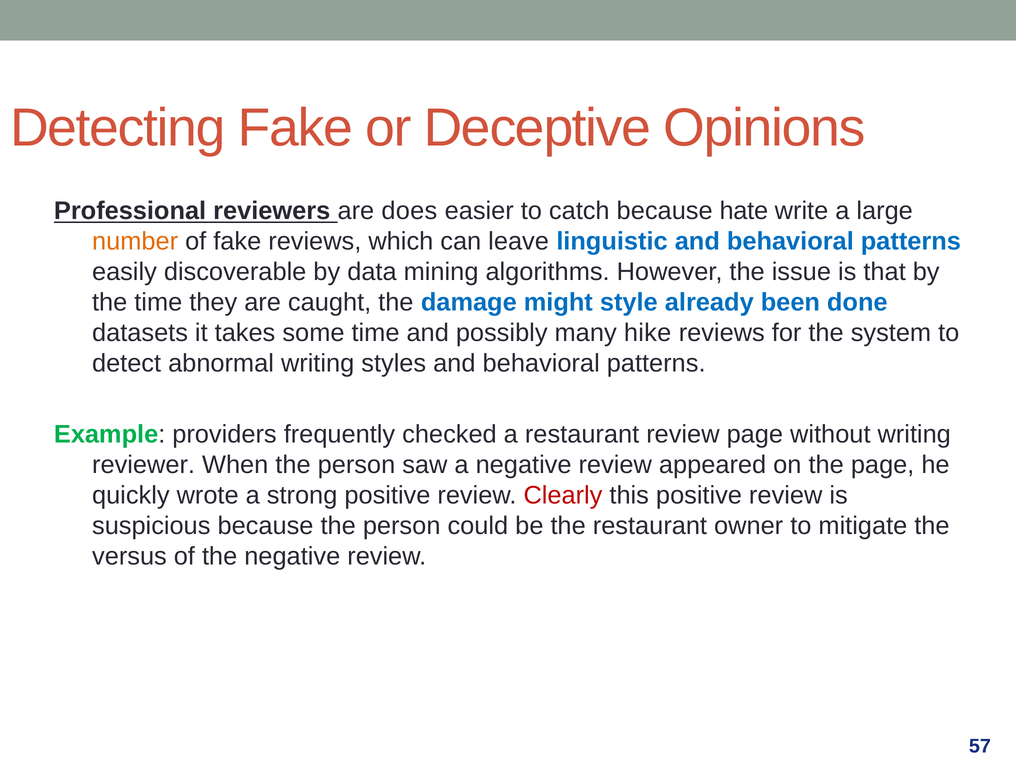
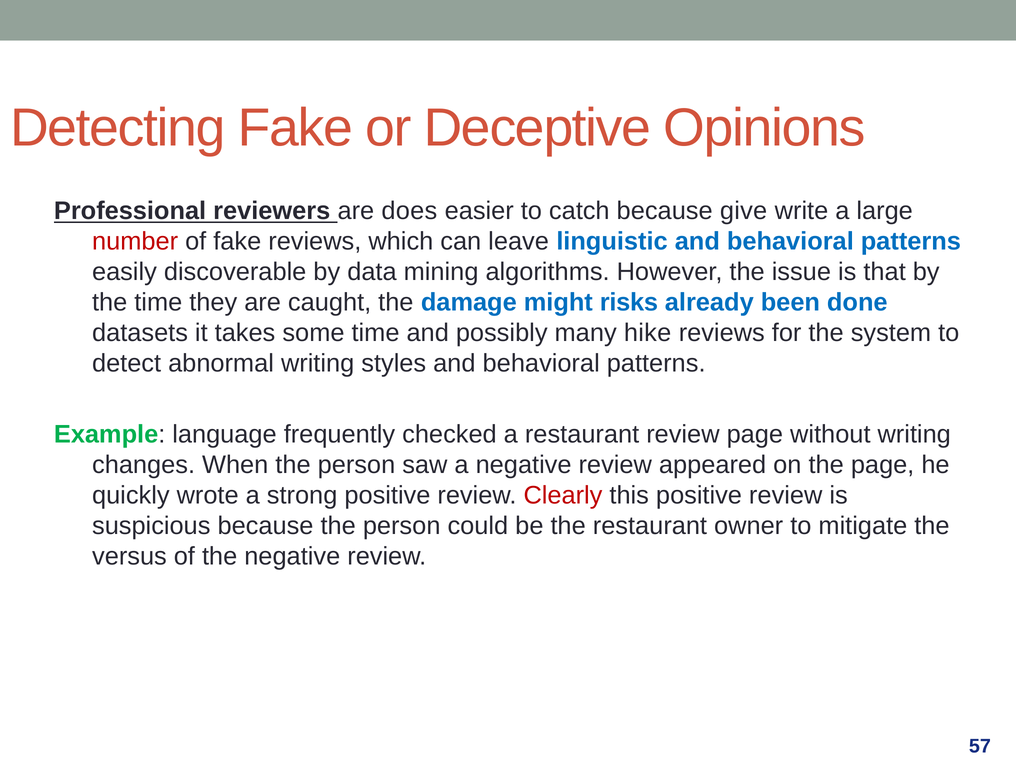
hate: hate -> give
number colour: orange -> red
style: style -> risks
providers: providers -> language
reviewer: reviewer -> changes
